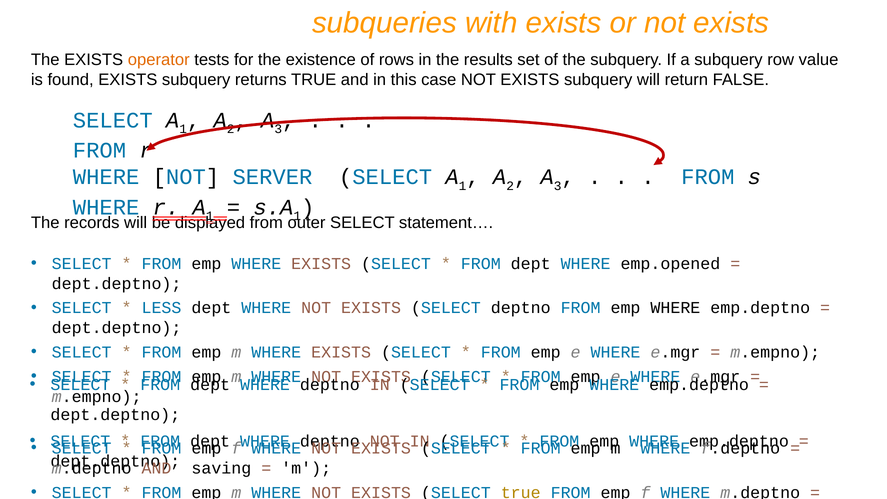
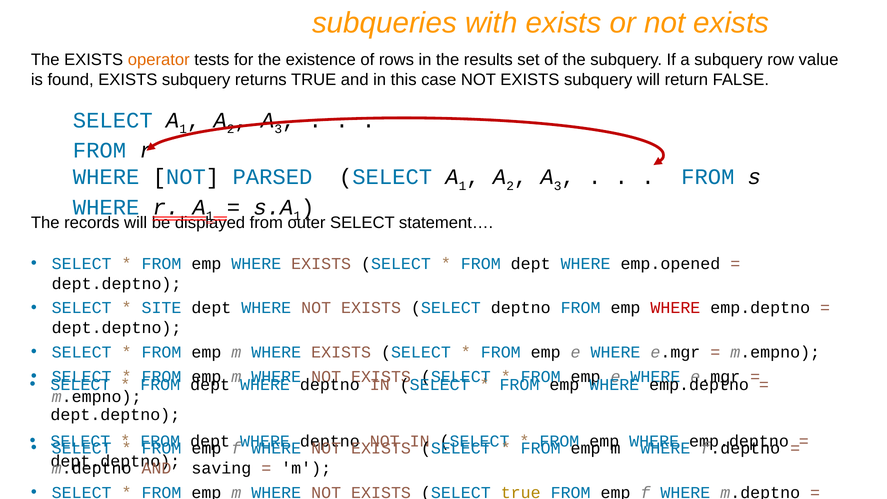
SERVER: SERVER -> PARSED
LESS: LESS -> SITE
WHERE at (675, 308) colour: black -> red
